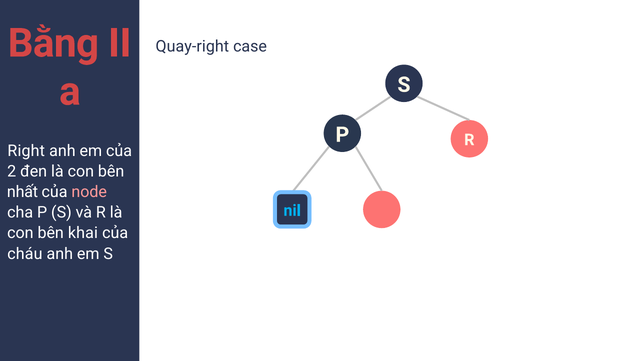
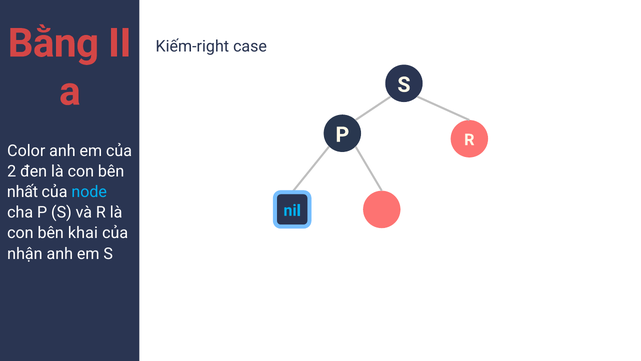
Quay-right: Quay-right -> Kiếm-right
Right: Right -> Color
node colour: pink -> light blue
cháu: cháu -> nhận
